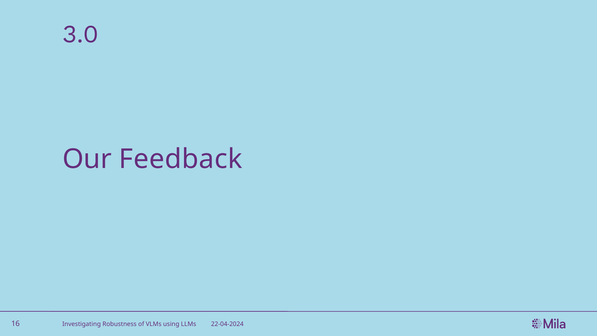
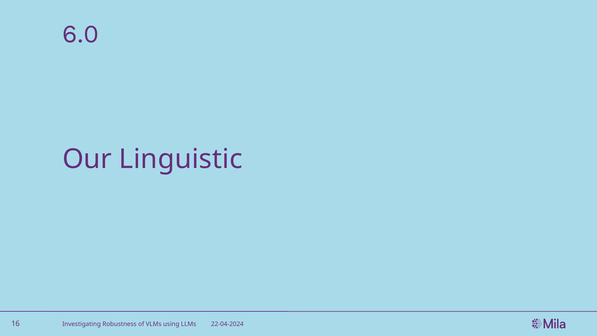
3.0: 3.0 -> 6.0
Feedback: Feedback -> Linguistic
